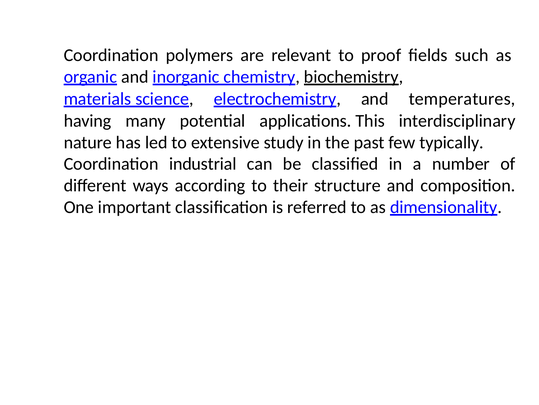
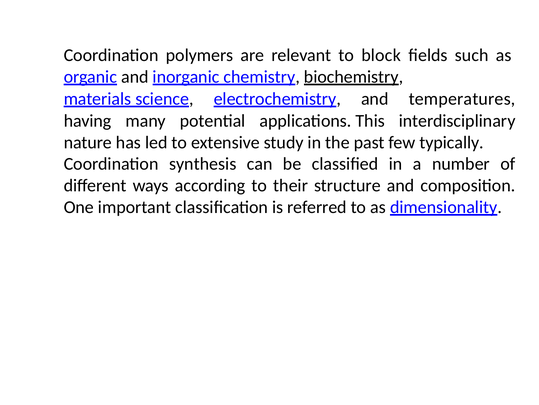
proof: proof -> block
industrial: industrial -> synthesis
